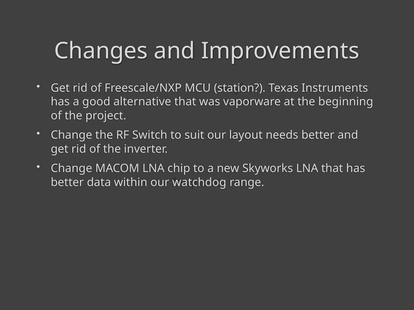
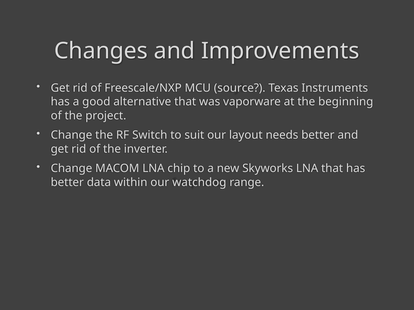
station: station -> source
